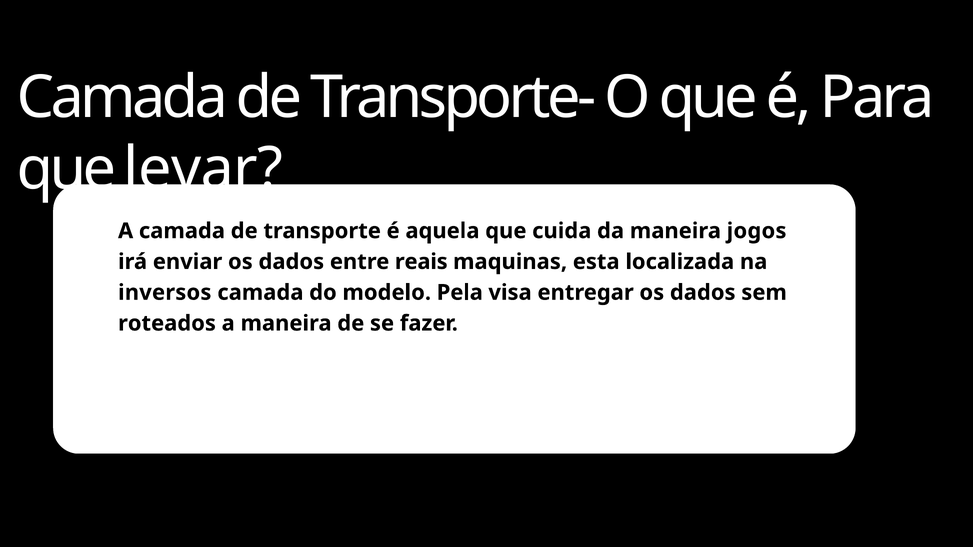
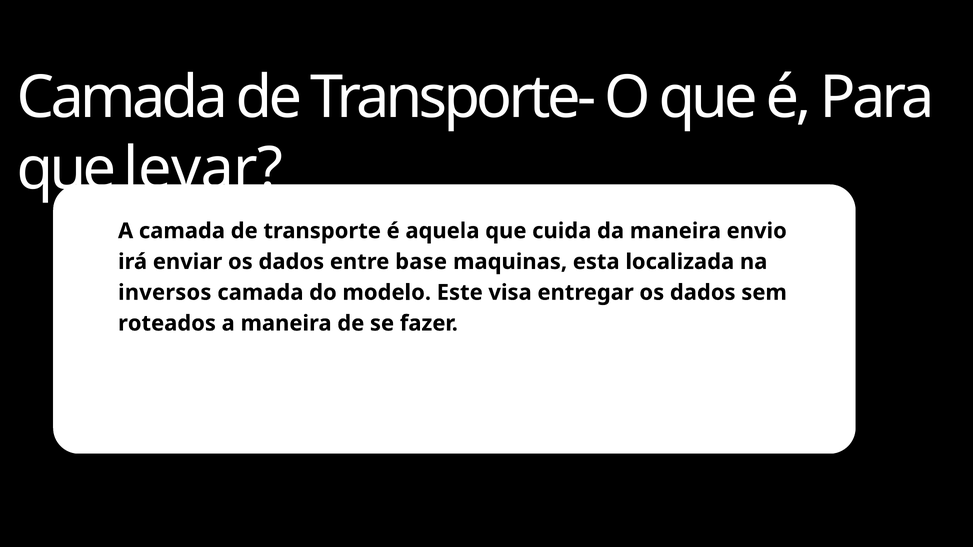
jogos: jogos -> envio
reais: reais -> base
Pela: Pela -> Este
